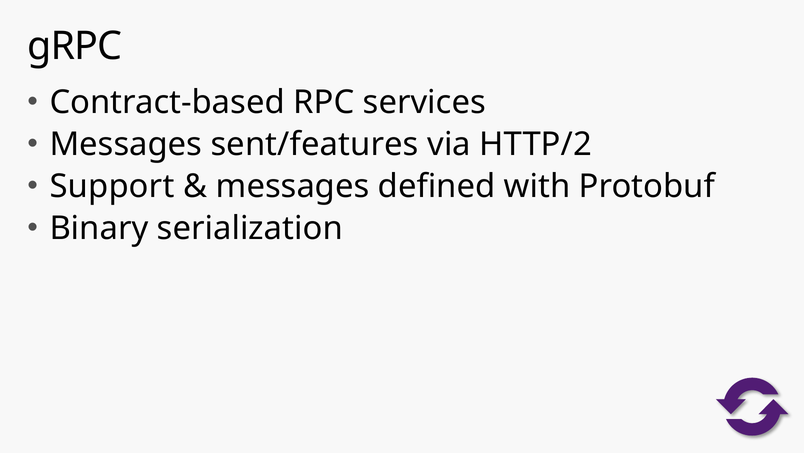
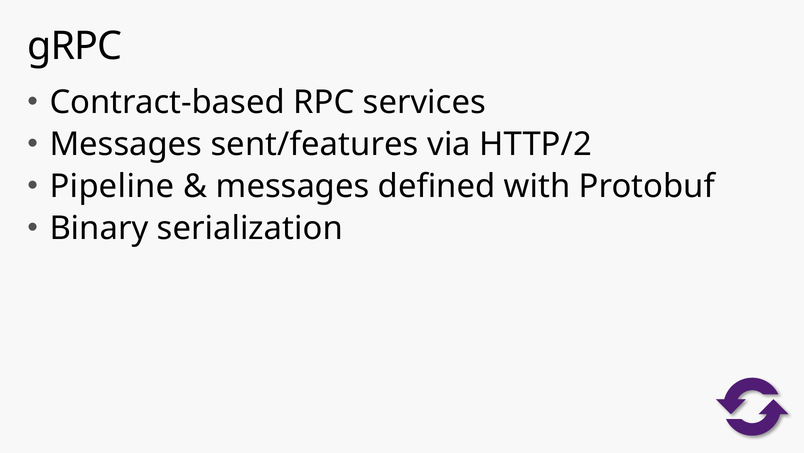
Support: Support -> Pipeline
